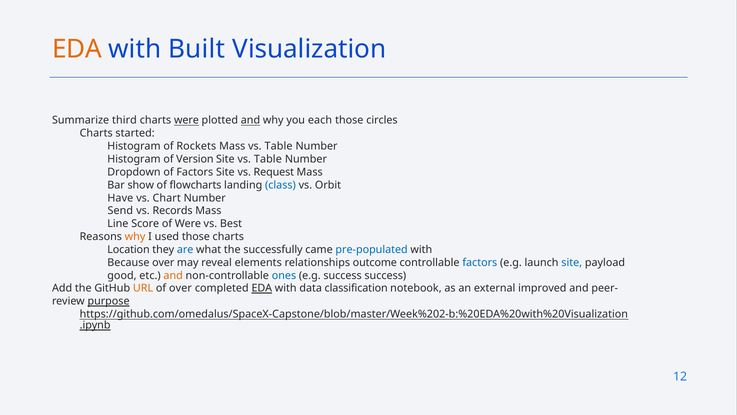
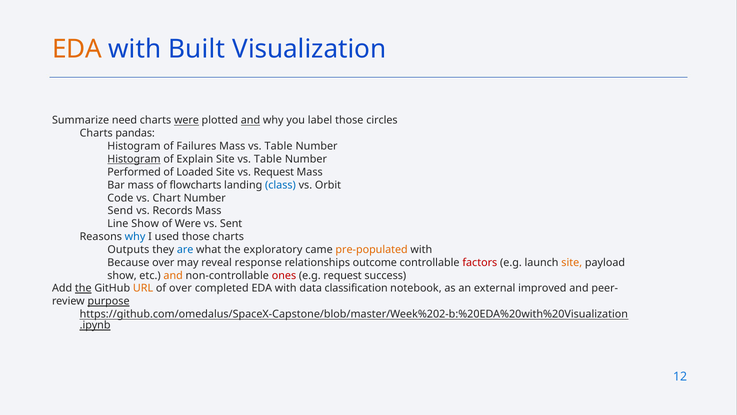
third: third -> need
each: each -> label
started: started -> pandas
Rockets: Rockets -> Failures
Histogram at (134, 159) underline: none -> present
Version: Version -> Explain
Dropdown: Dropdown -> Performed
of Factors: Factors -> Loaded
Bar show: show -> mass
Have: Have -> Code
Line Score: Score -> Show
Best: Best -> Sent
why at (135, 236) colour: orange -> blue
Location: Location -> Outputs
successfully: successfully -> exploratory
pre-populated colour: blue -> orange
elements: elements -> response
factors at (480, 262) colour: blue -> red
site at (572, 262) colour: blue -> orange
good at (122, 275): good -> show
ones colour: blue -> red
e.g success: success -> request
the at (83, 288) underline: none -> present
EDA at (262, 288) underline: present -> none
